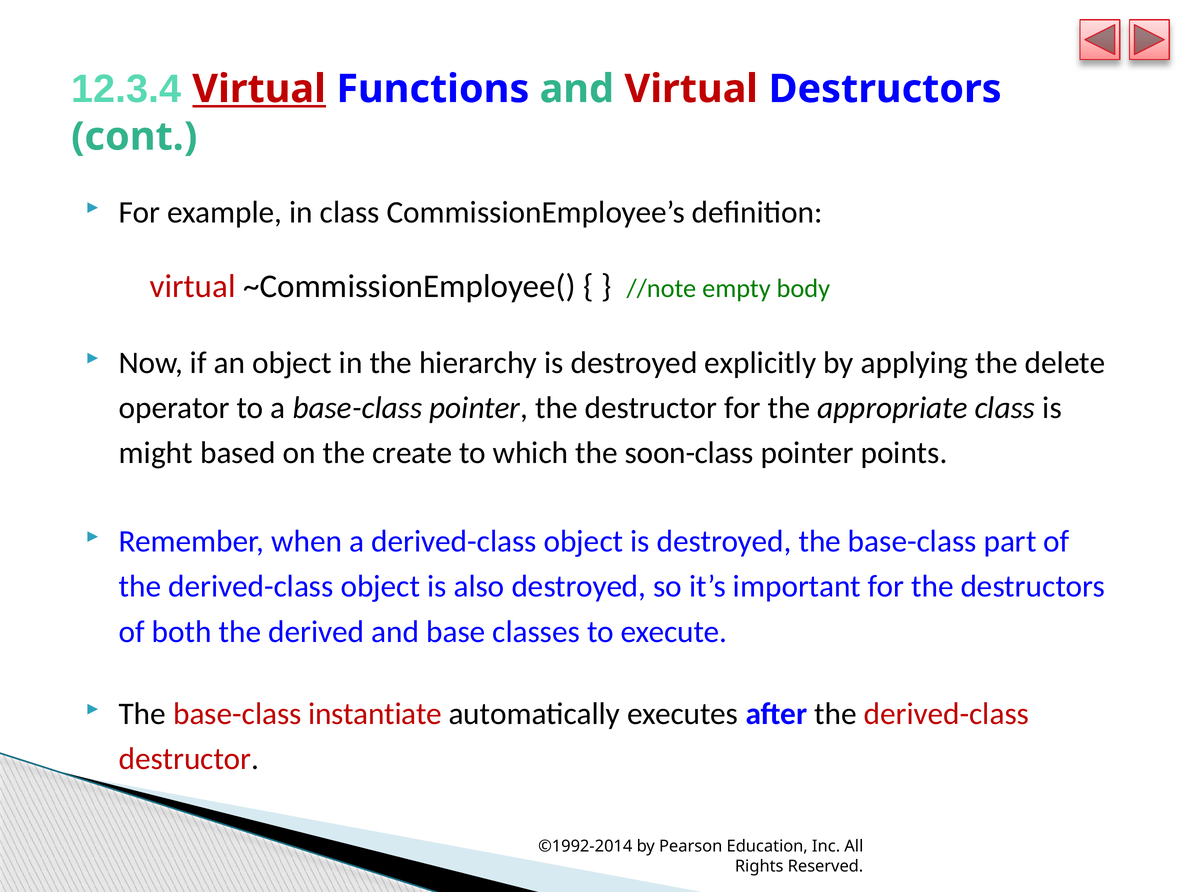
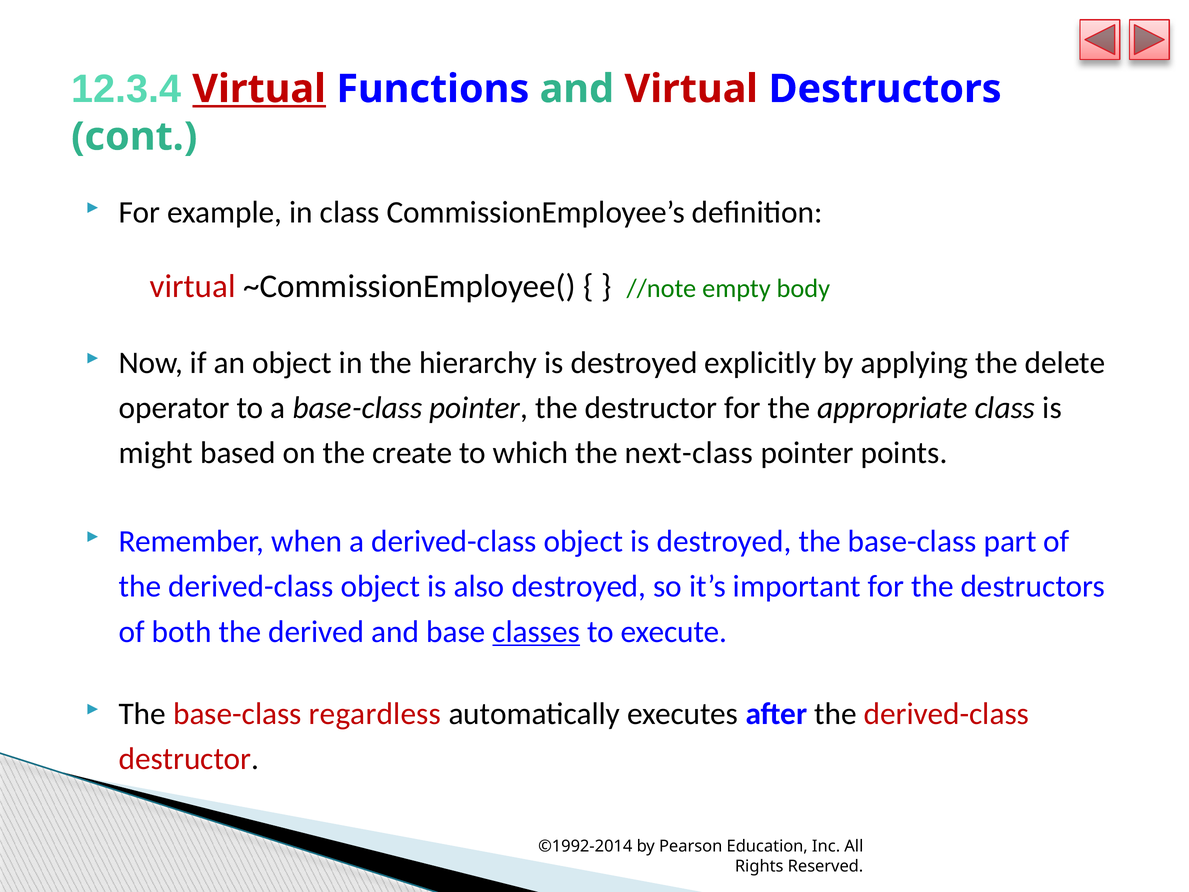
soon-class: soon-class -> next-class
classes underline: none -> present
instantiate: instantiate -> regardless
